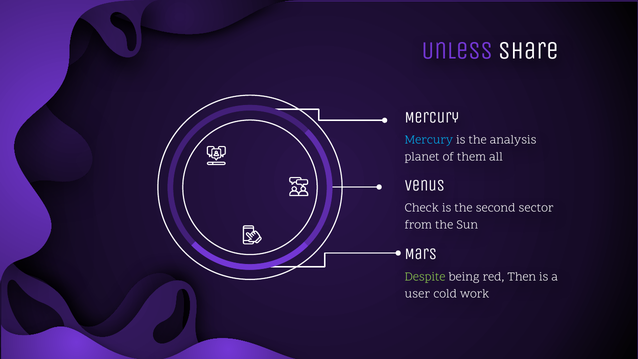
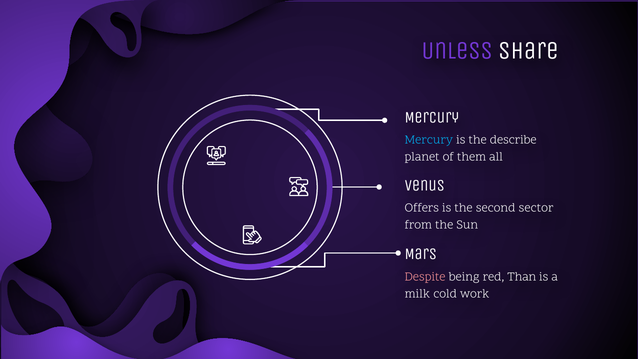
analysis: analysis -> describe
Check: Check -> Offers
Despite colour: light green -> pink
Then: Then -> Than
user: user -> milk
